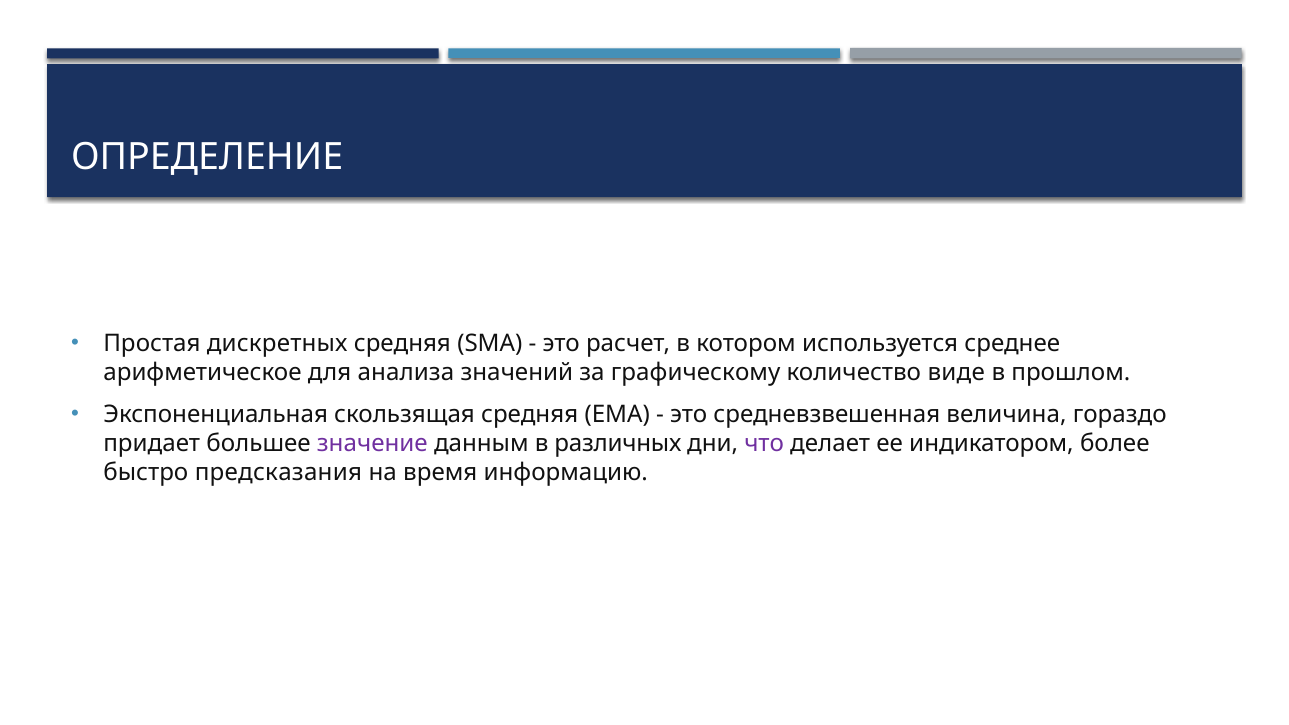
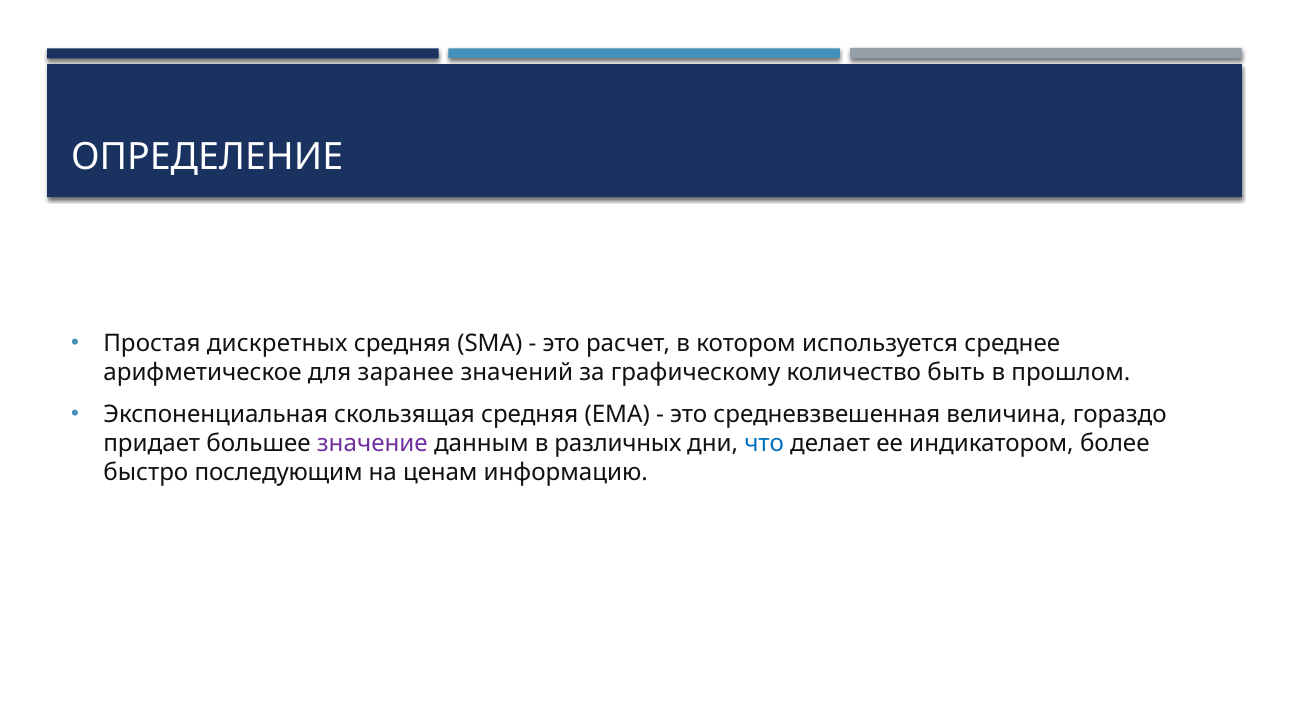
анализа: анализа -> заранее
виде: виде -> быть
что colour: purple -> blue
предсказания: предсказания -> последующим
время: время -> ценам
